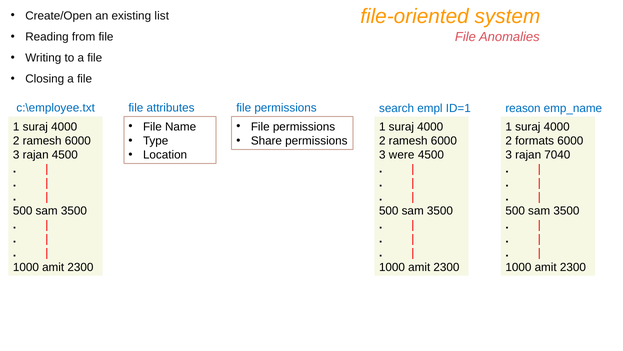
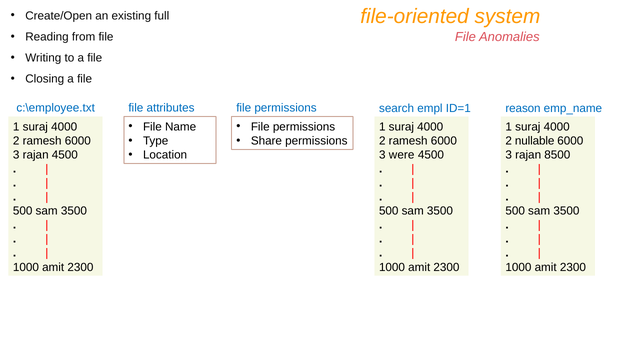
list: list -> full
formats: formats -> nullable
7040: 7040 -> 8500
